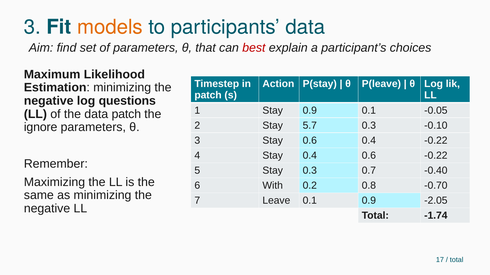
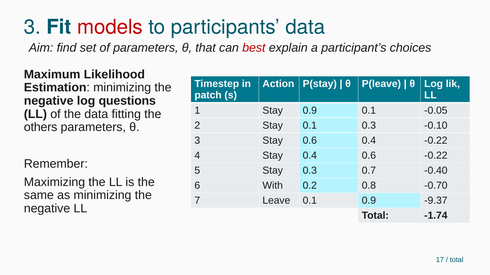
models colour: orange -> red
data patch: patch -> fitting
Stay 5.7: 5.7 -> 0.1
ignore: ignore -> others
-2.05: -2.05 -> -9.37
